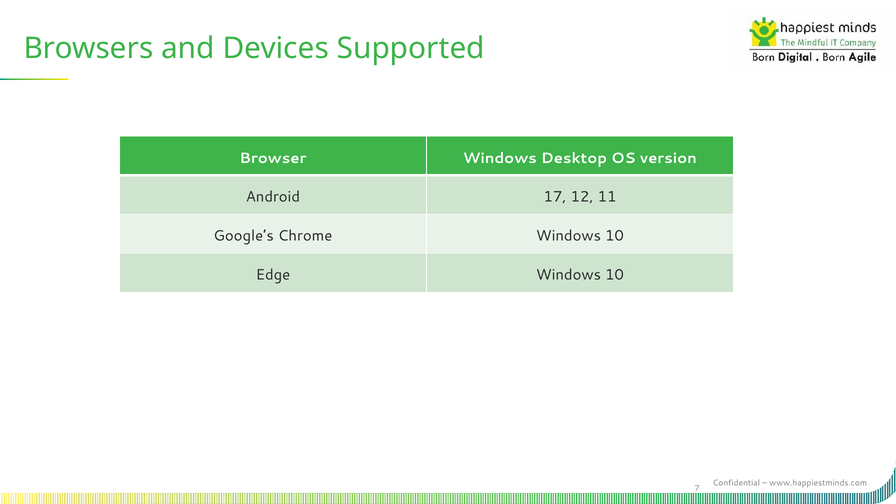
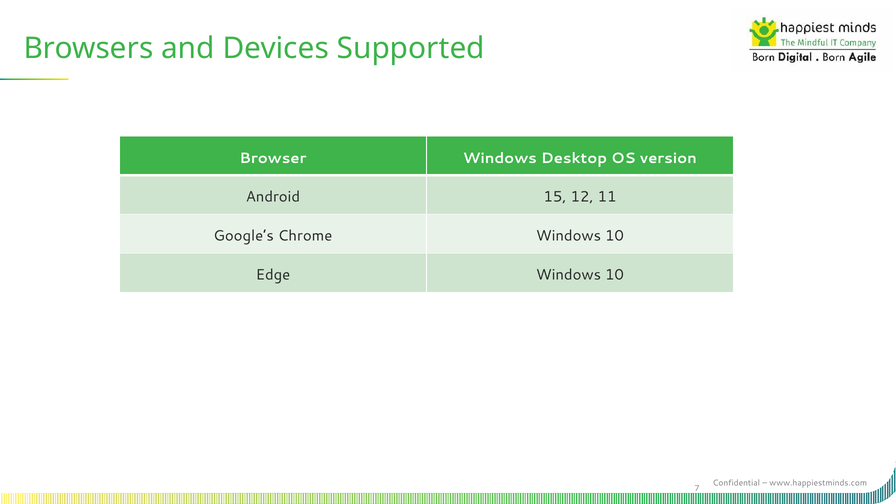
17: 17 -> 15
